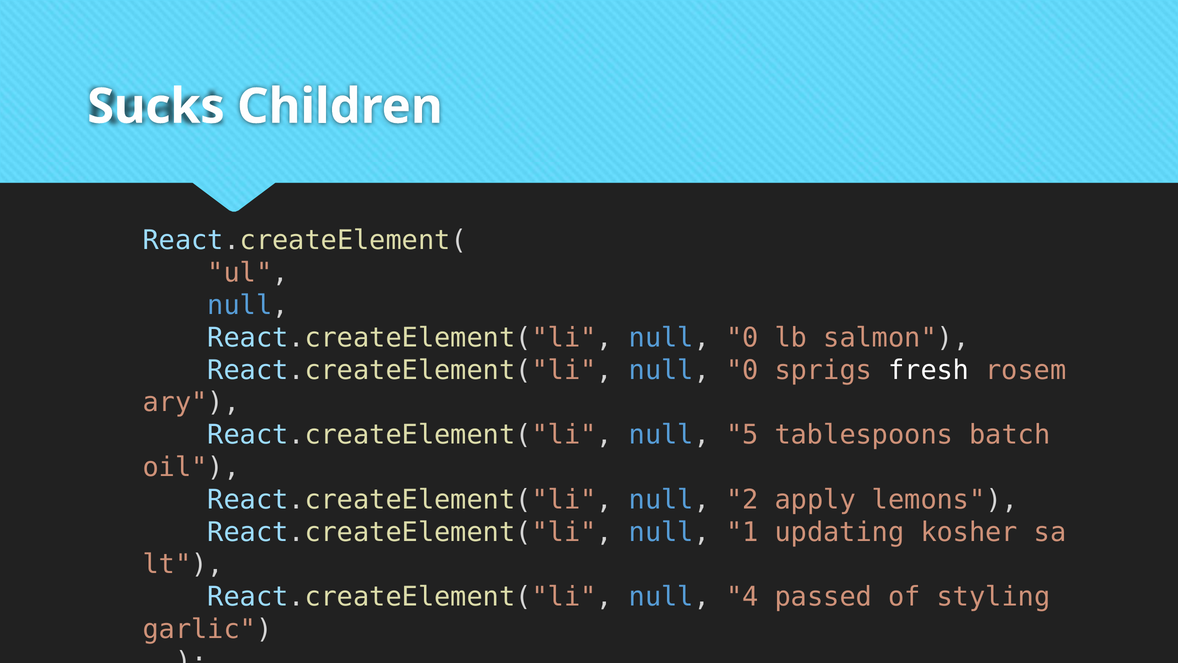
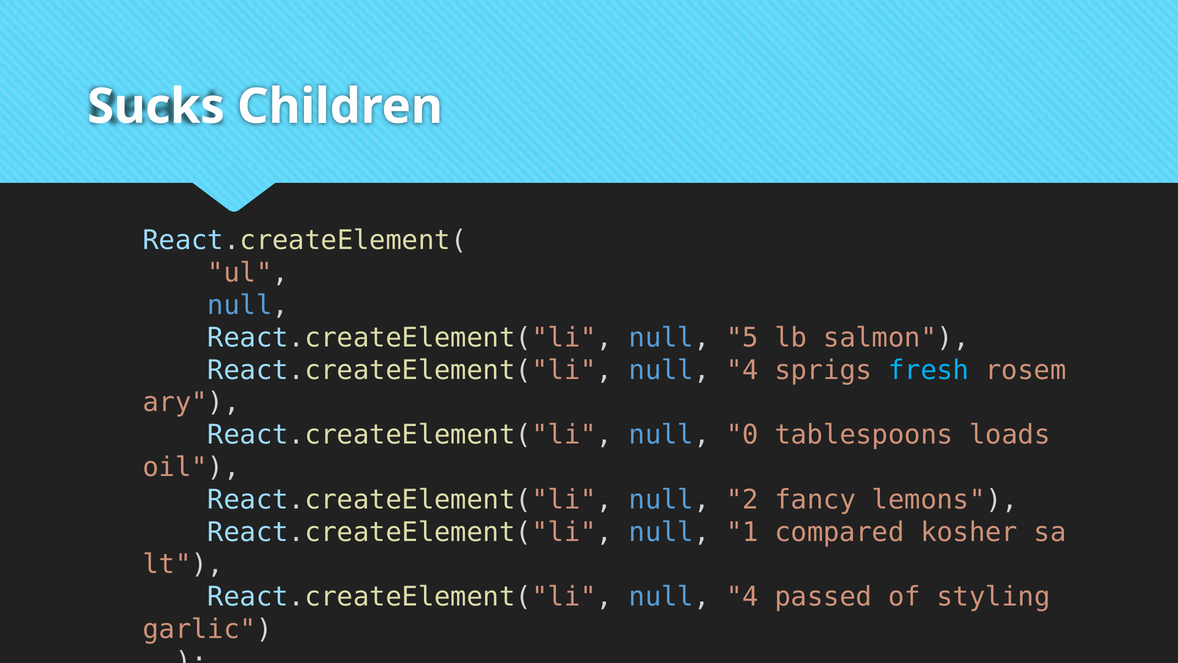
0 at (742, 337): 0 -> 5
0 at (742, 370): 0 -> 4
fresh colour: white -> light blue
5: 5 -> 0
batch: batch -> loads
apply: apply -> fancy
updating: updating -> compared
